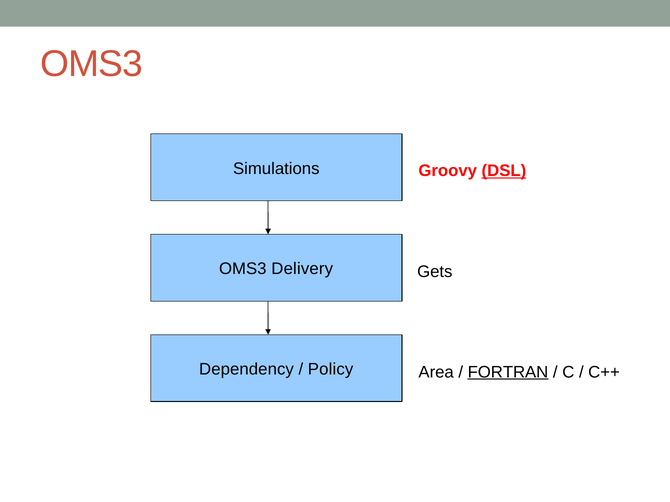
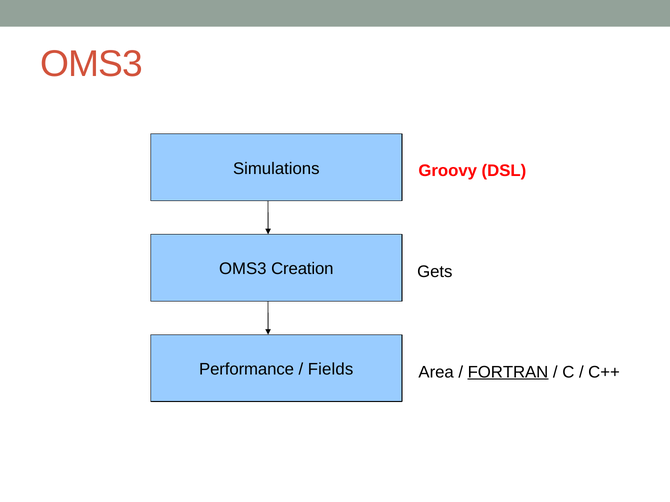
DSL underline: present -> none
Delivery: Delivery -> Creation
Dependency: Dependency -> Performance
Policy: Policy -> Fields
